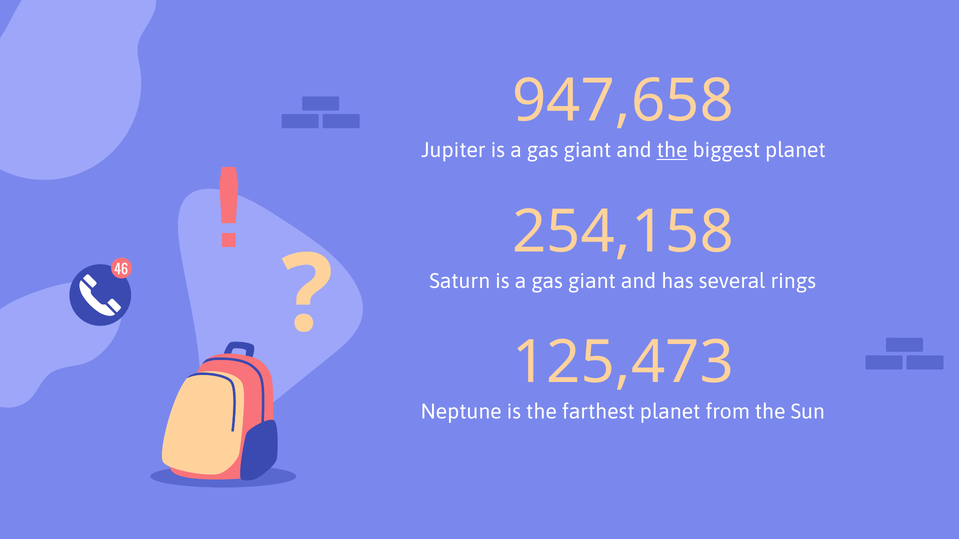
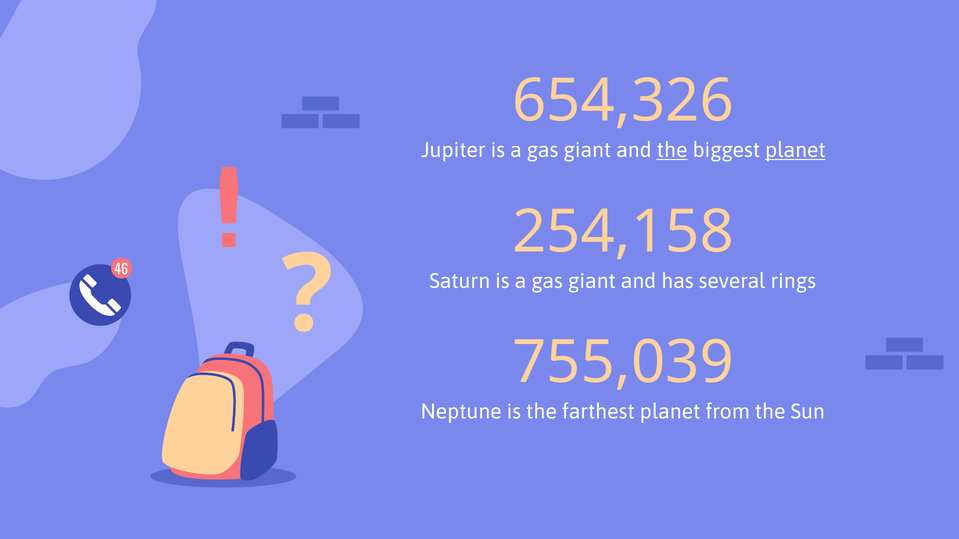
947,658: 947,658 -> 654,326
planet at (795, 150) underline: none -> present
125,473: 125,473 -> 755,039
